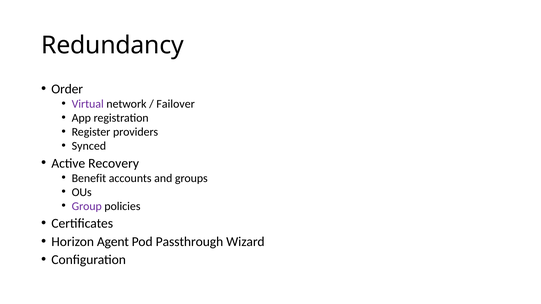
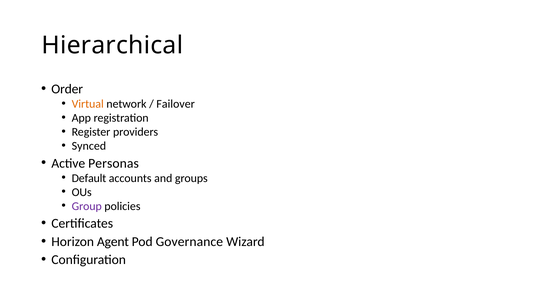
Redundancy: Redundancy -> Hierarchical
Virtual colour: purple -> orange
Recovery: Recovery -> Personas
Benefit: Benefit -> Default
Passthrough: Passthrough -> Governance
